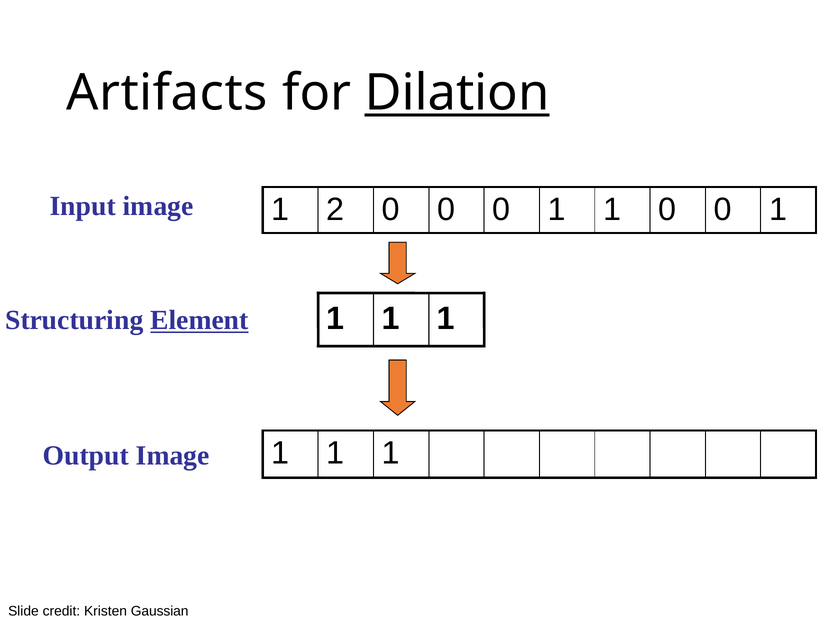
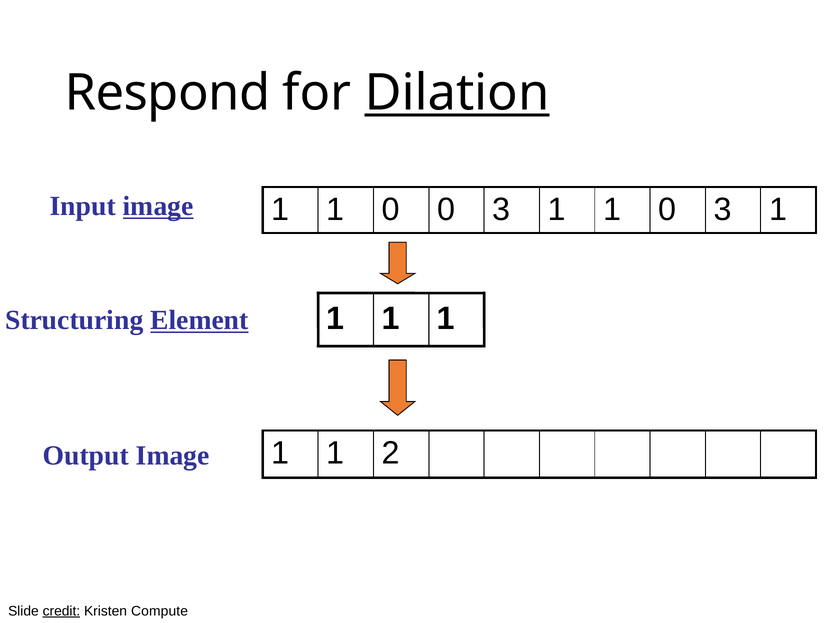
Artifacts: Artifacts -> Respond
image at (158, 206) underline: none -> present
2 at (335, 209): 2 -> 1
0 0 0: 0 -> 3
1 0 0: 0 -> 3
1 at (391, 453): 1 -> 2
credit underline: none -> present
Gaussian: Gaussian -> Compute
